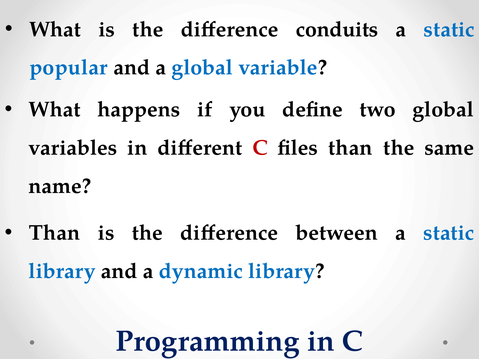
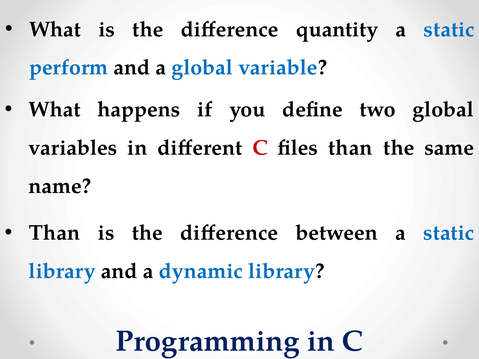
conduits: conduits -> quantity
popular: popular -> perform
